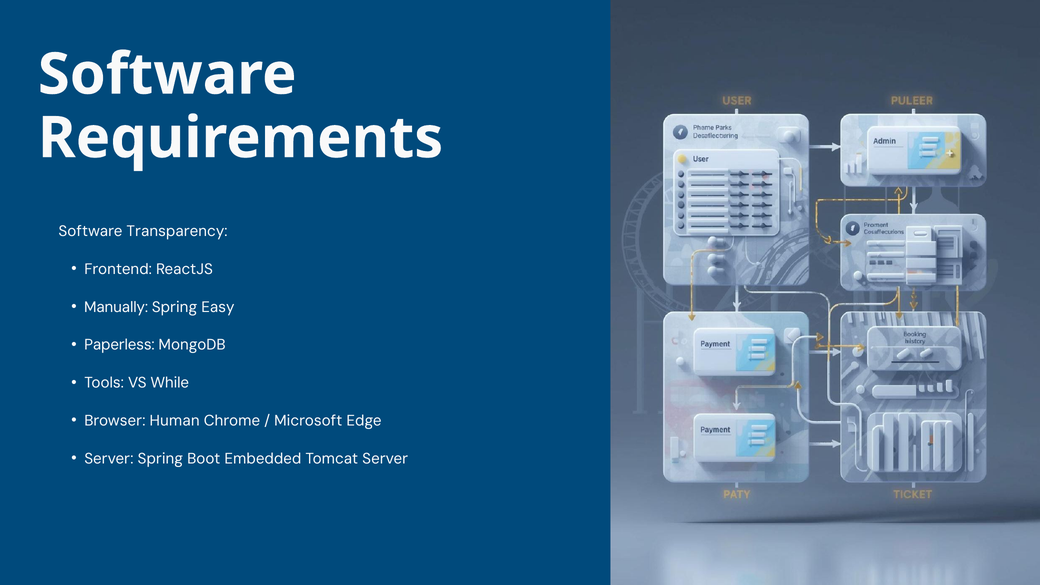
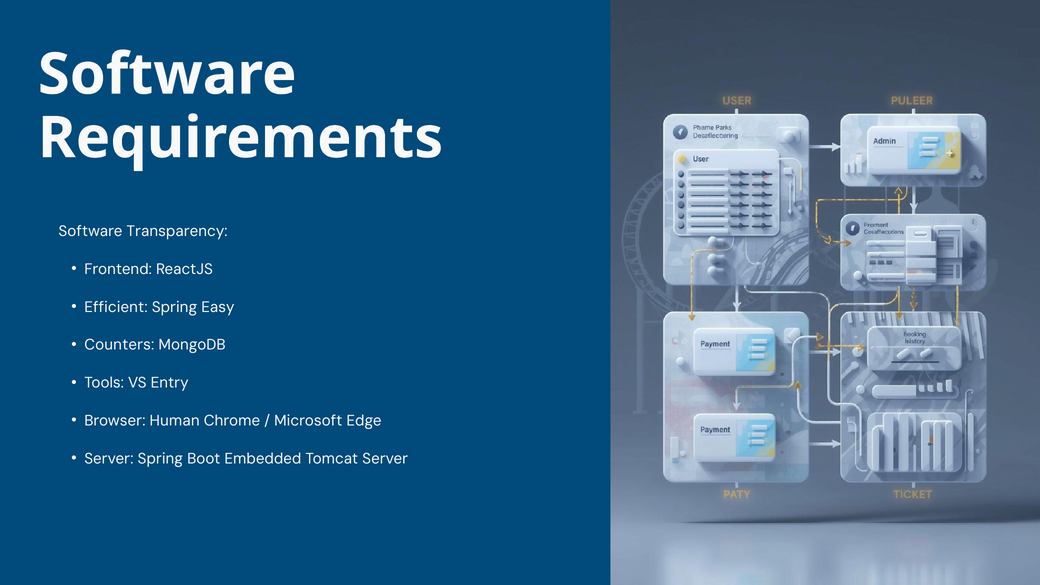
Manually: Manually -> Efficient
Paperless: Paperless -> Counters
While: While -> Entry
